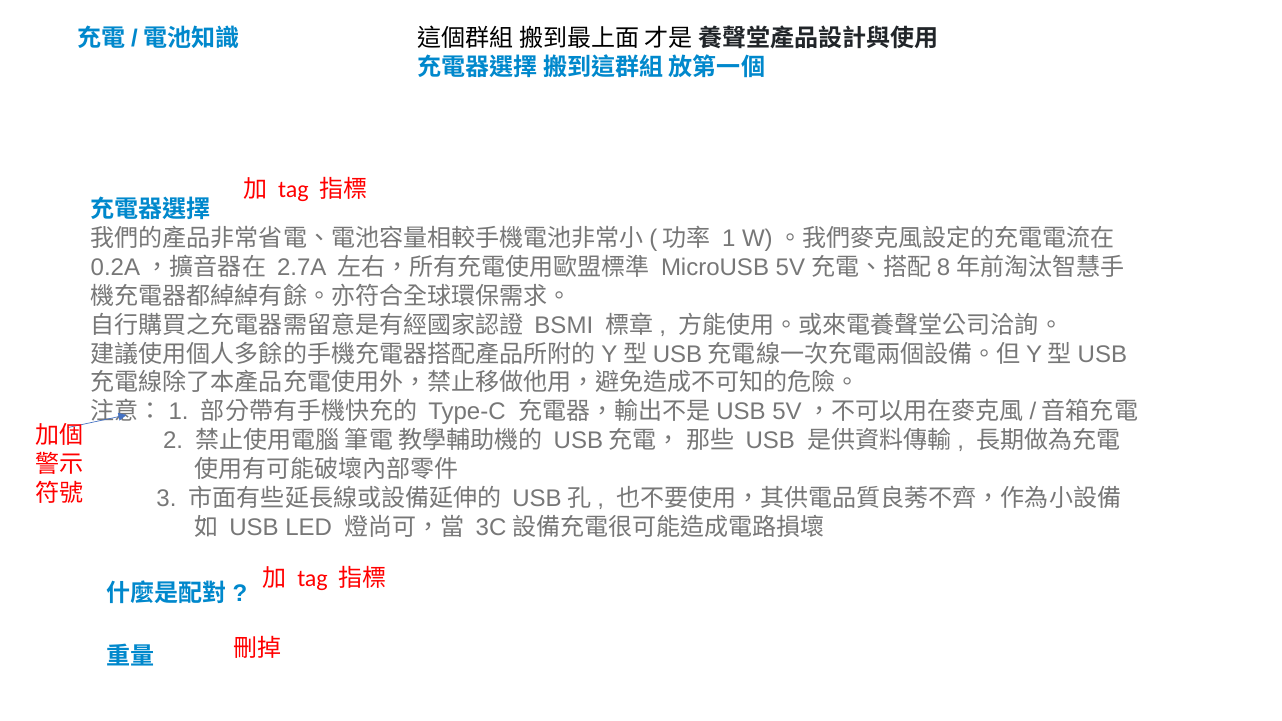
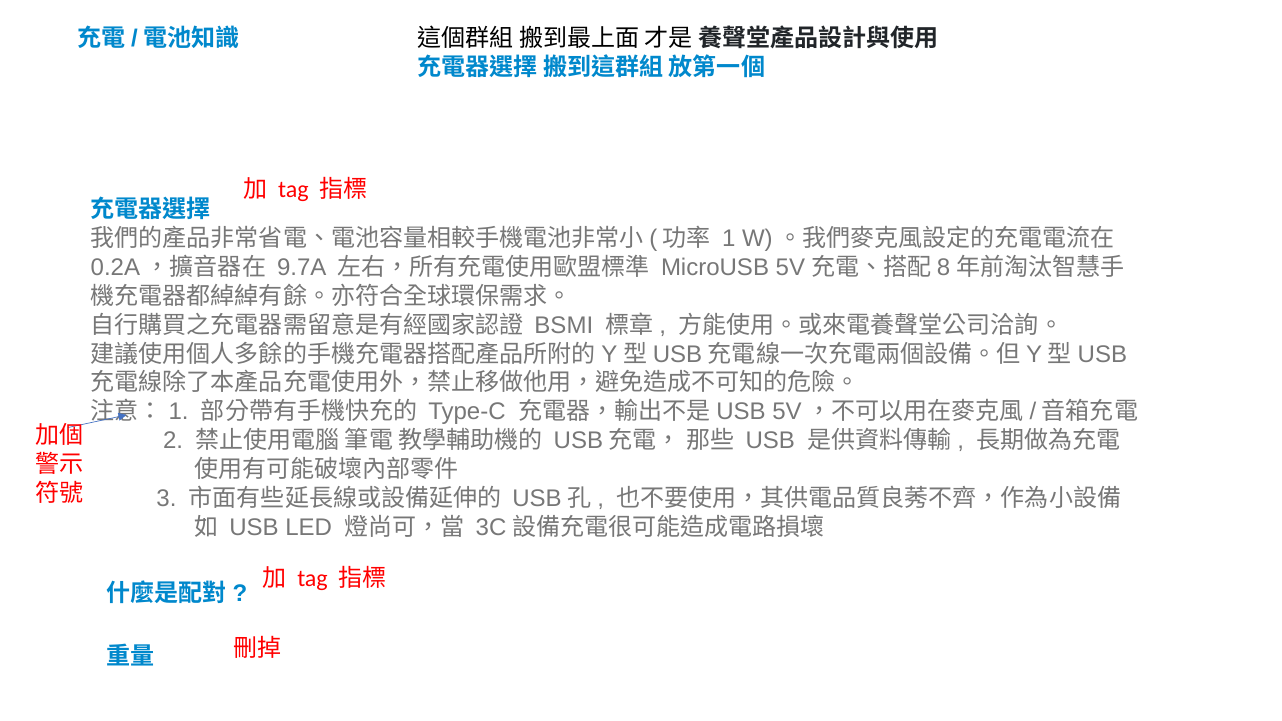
2.7A: 2.7A -> 9.7A
